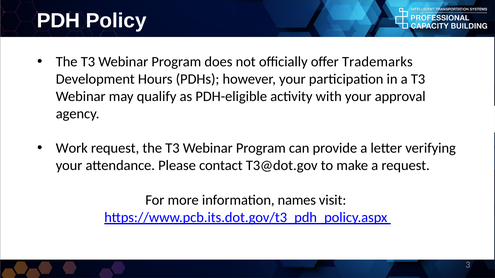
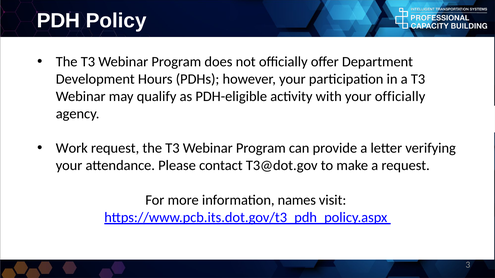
Trademarks: Trademarks -> Department
your approval: approval -> officially
